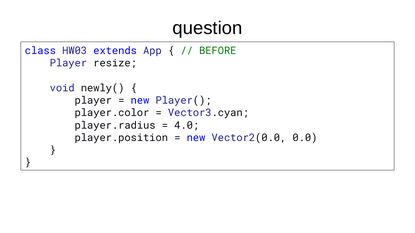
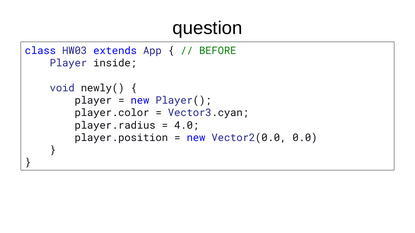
resize: resize -> inside
